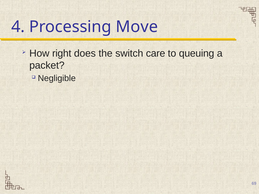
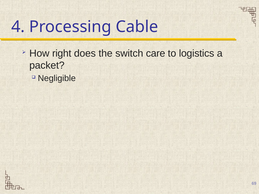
Move: Move -> Cable
queuing: queuing -> logistics
